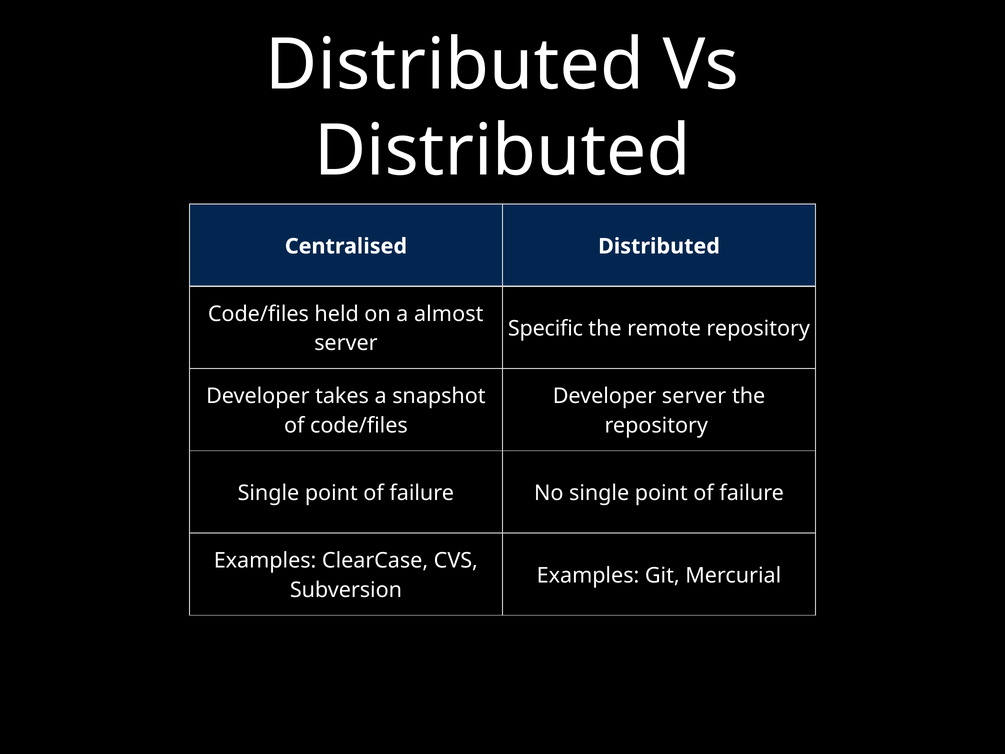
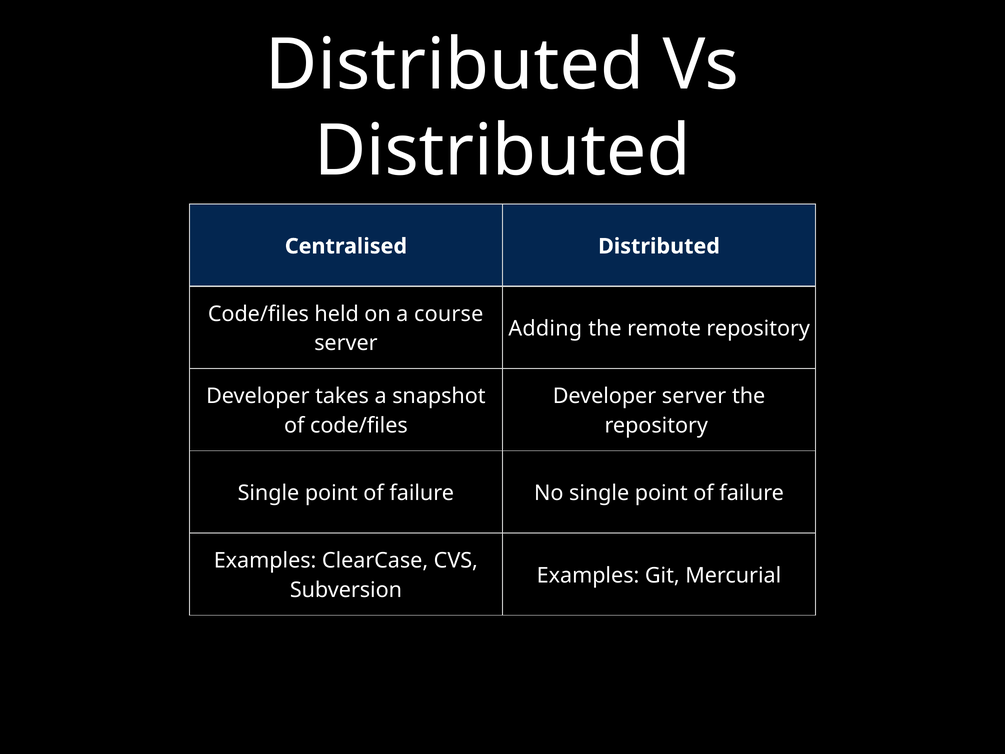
almost: almost -> course
Specific: Specific -> Adding
